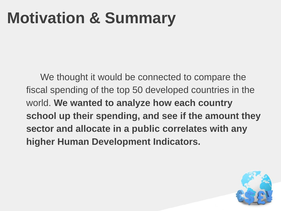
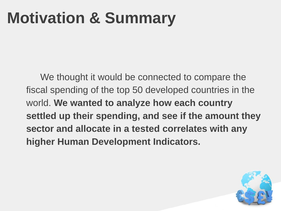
school: school -> settled
public: public -> tested
